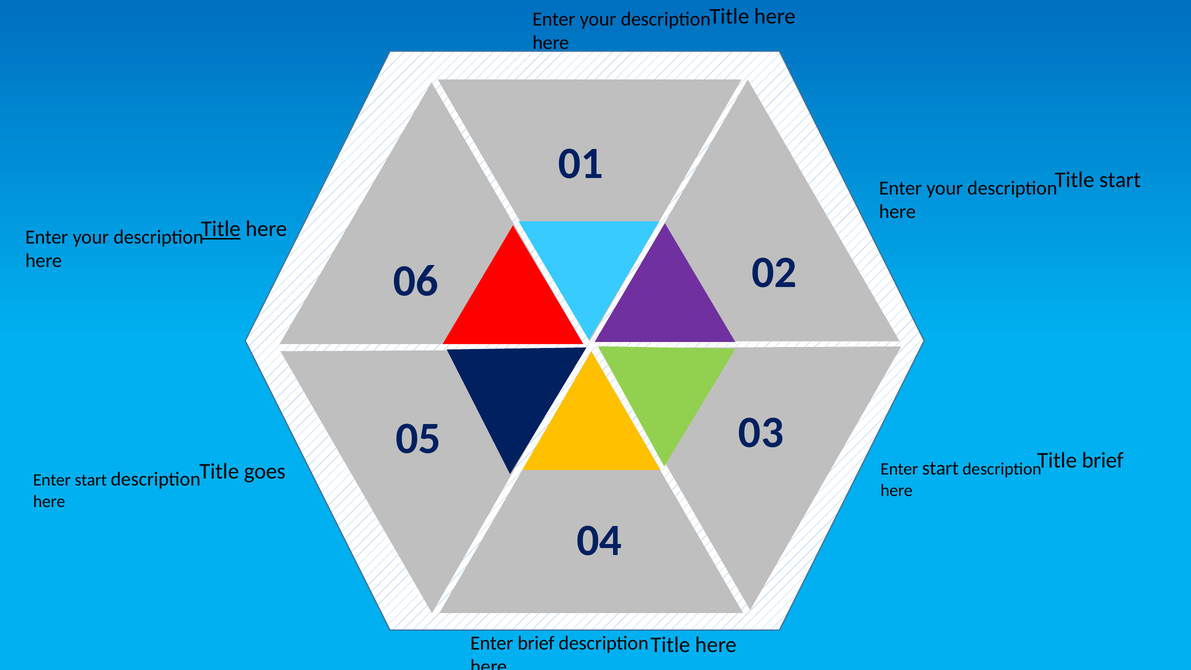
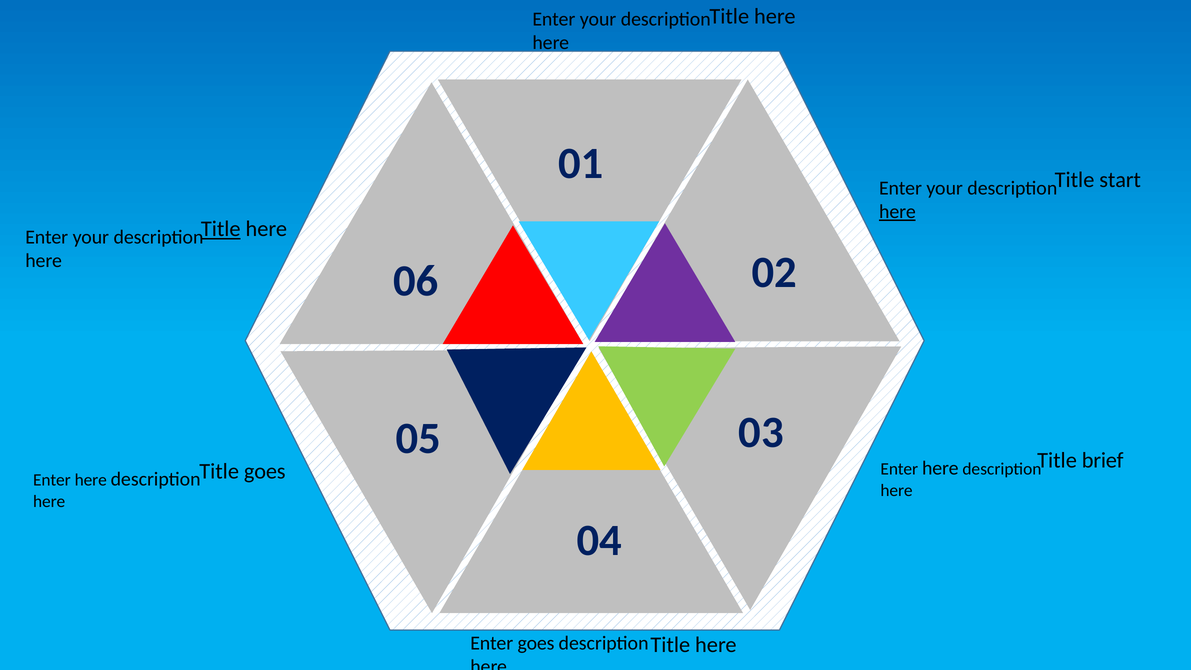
here at (897, 212) underline: none -> present
start at (940, 468): start -> here
start at (91, 480): start -> here
Enter brief: brief -> goes
